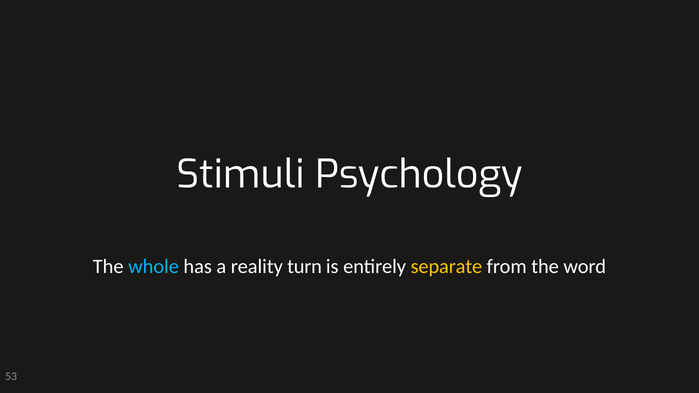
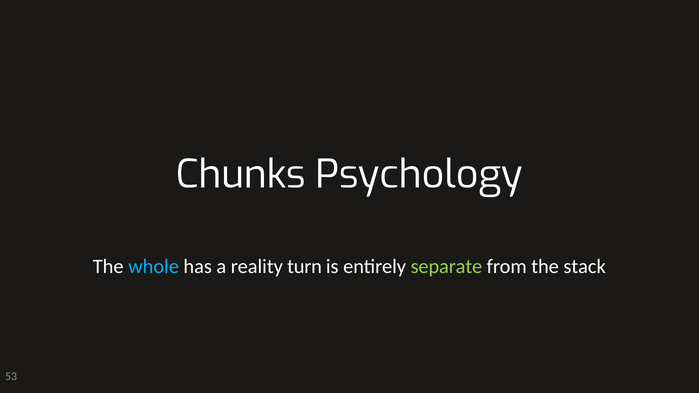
Stimuli: Stimuli -> Chunks
separate colour: yellow -> light green
word: word -> stack
